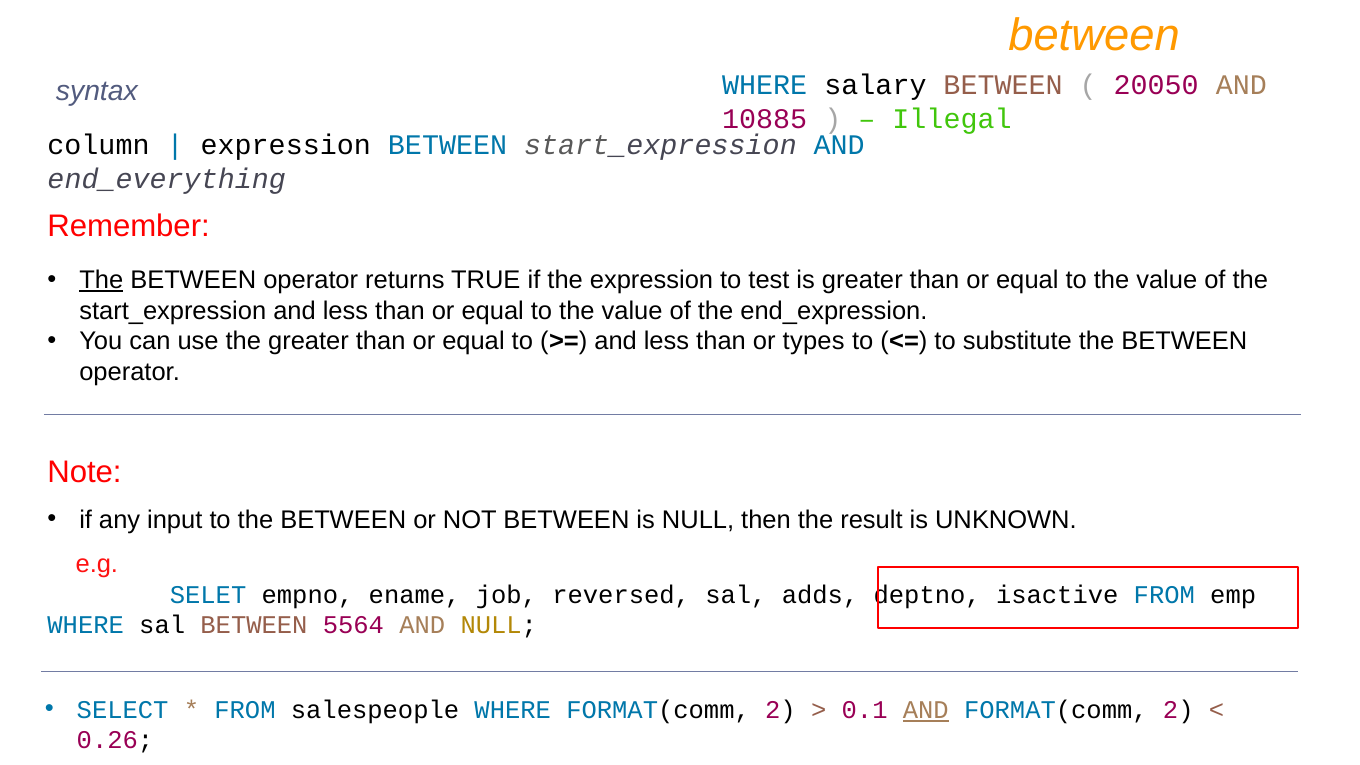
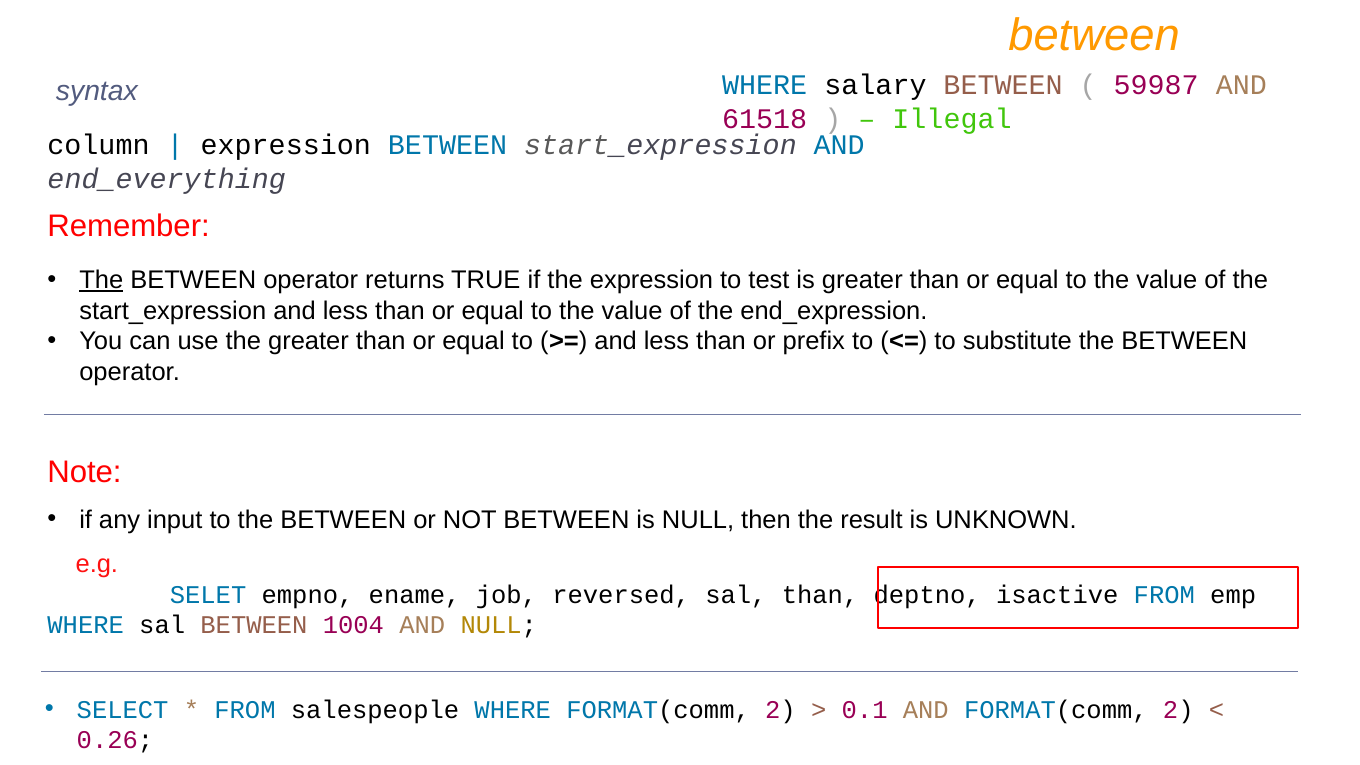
20050: 20050 -> 59987
10885: 10885 -> 61518
types: types -> prefix
sal adds: adds -> than
5564: 5564 -> 1004
AND at (926, 710) underline: present -> none
